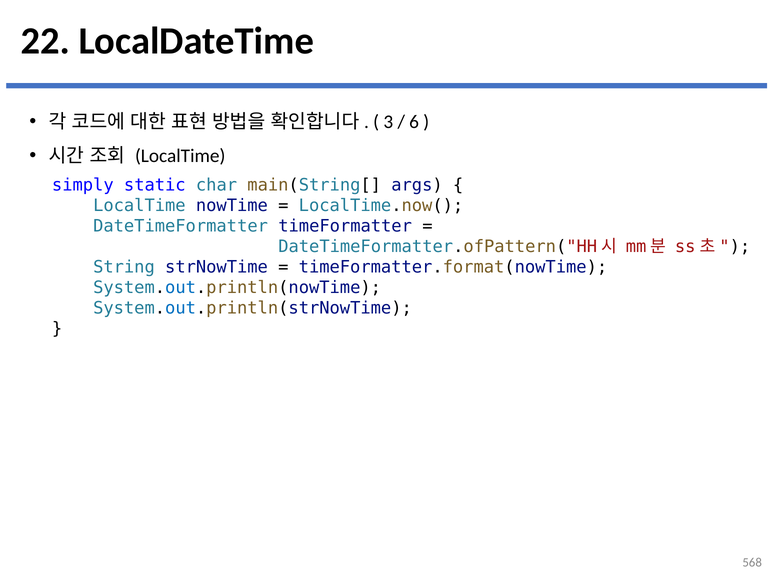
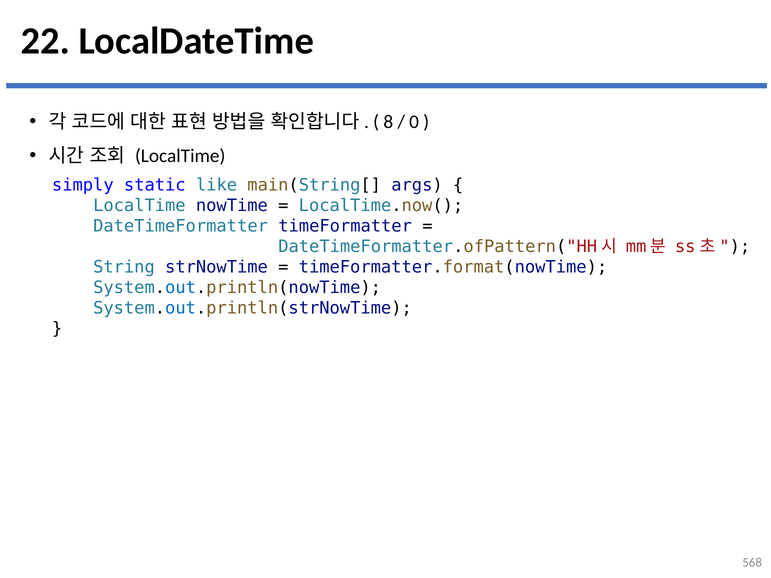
3: 3 -> 8
6: 6 -> 0
char: char -> like
